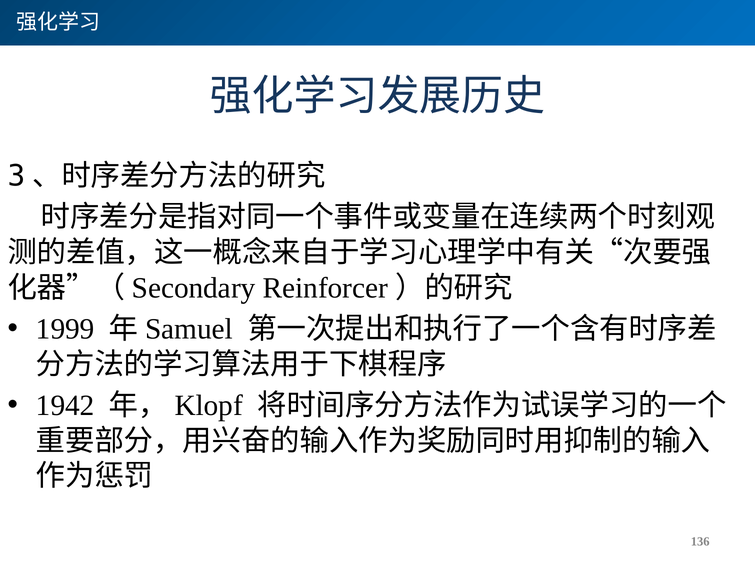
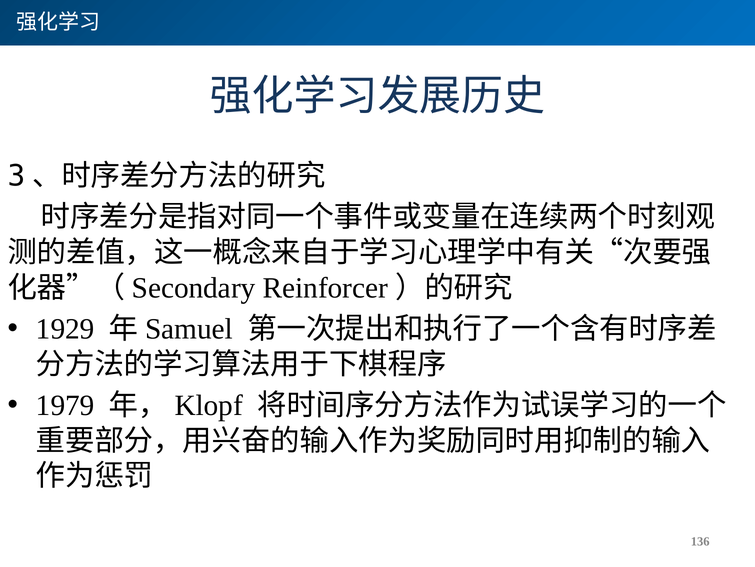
1999: 1999 -> 1929
1942: 1942 -> 1979
